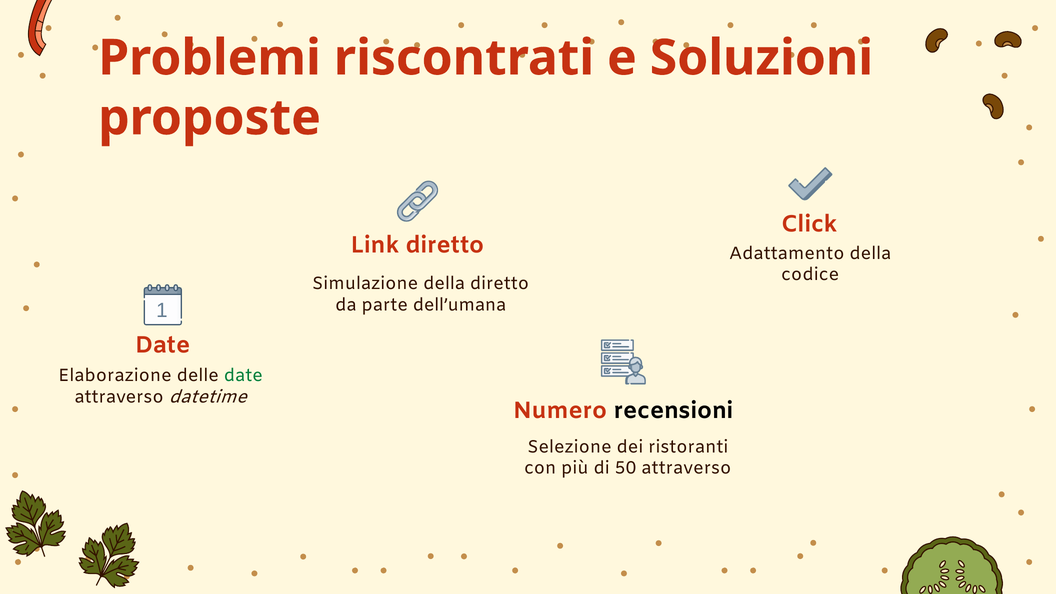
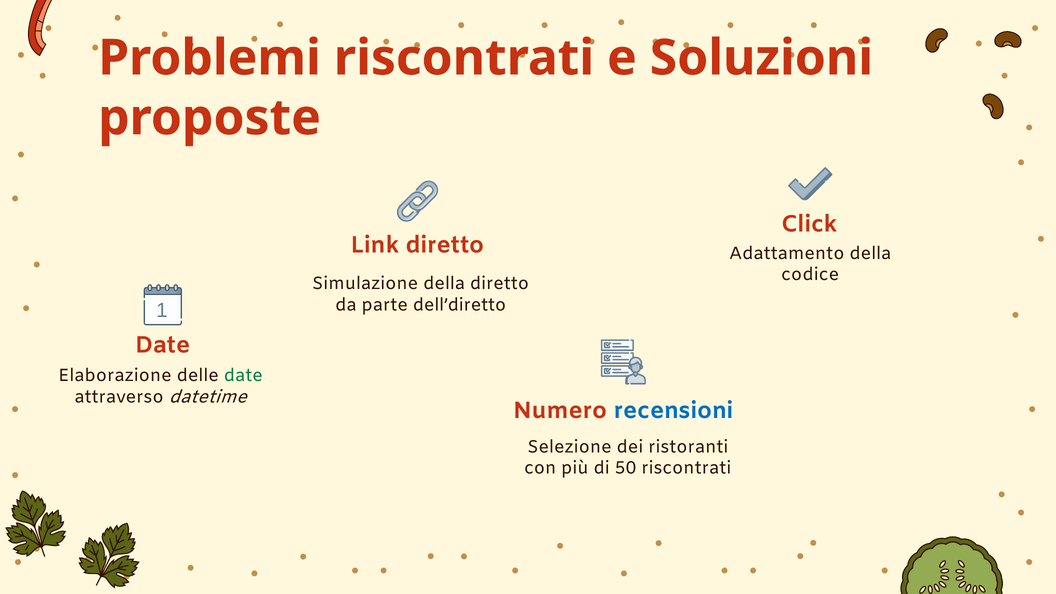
dell’umana: dell’umana -> dell’diretto
recensioni colour: black -> blue
50 attraverso: attraverso -> riscontrati
